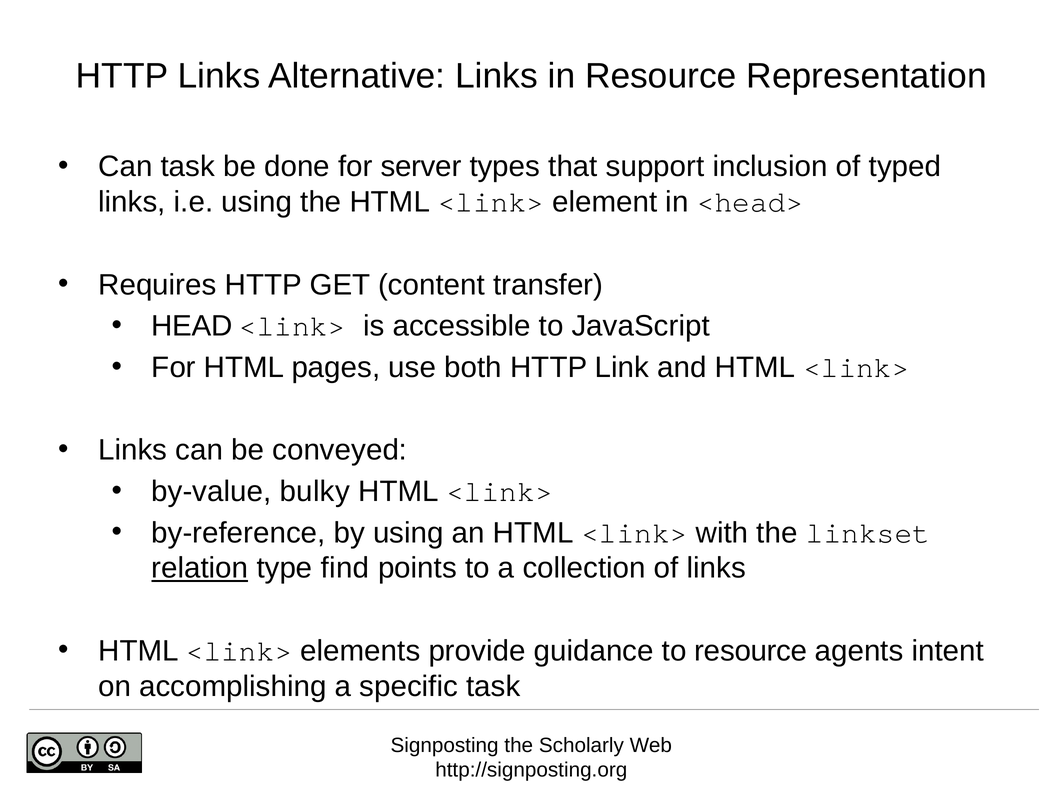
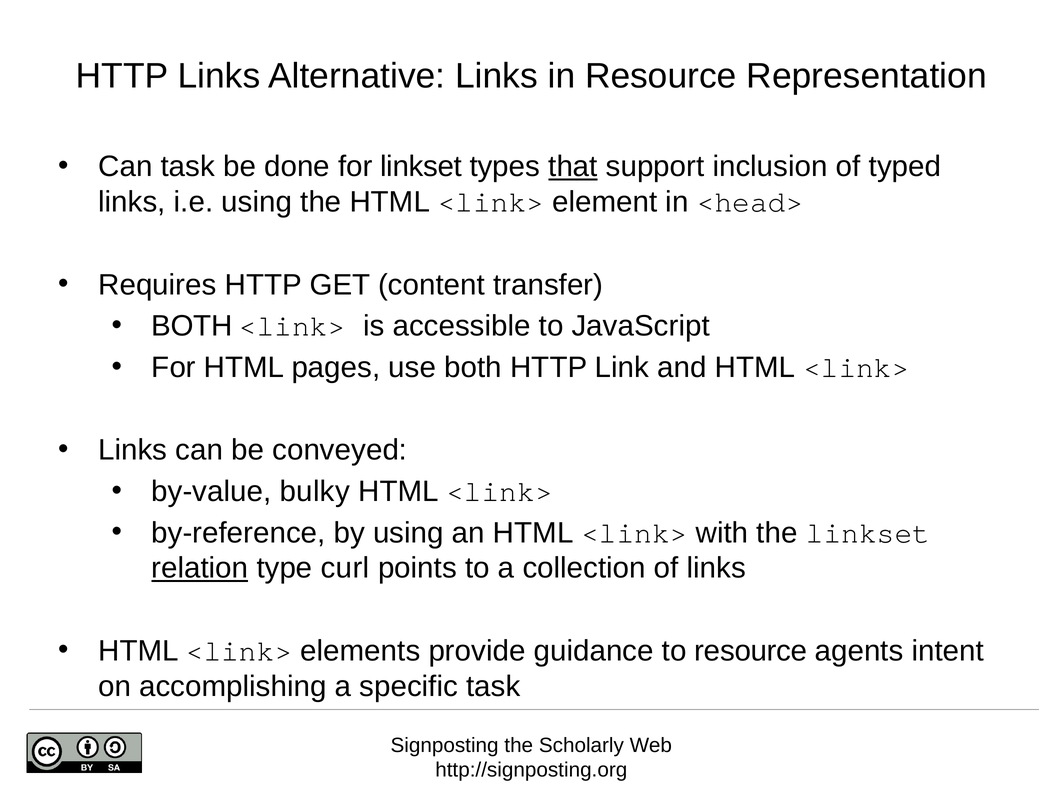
for server: server -> linkset
that underline: none -> present
HEAD at (192, 326): HEAD -> BOTH
find: find -> curl
